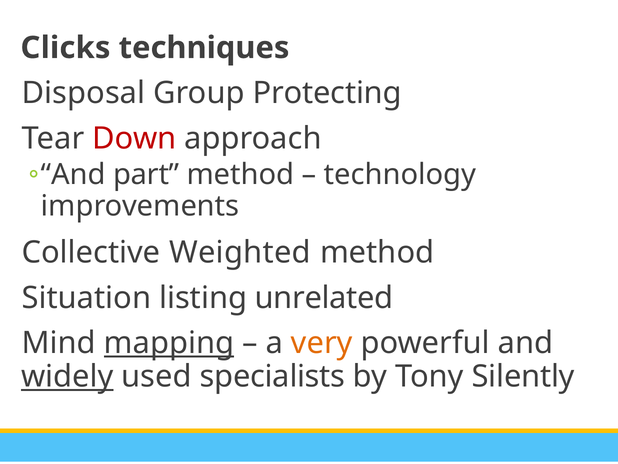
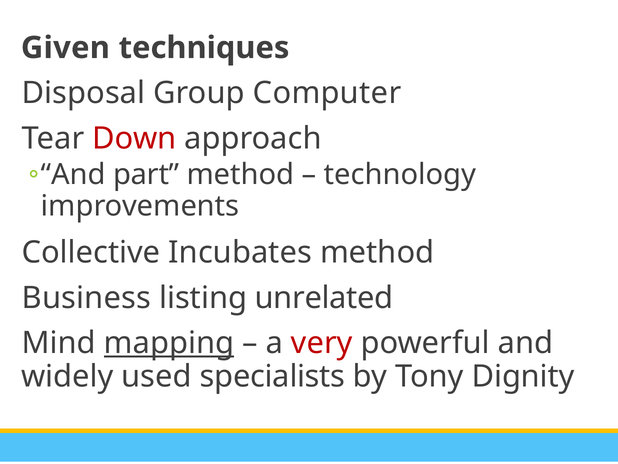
Clicks: Clicks -> Given
Protecting: Protecting -> Computer
Weighted: Weighted -> Incubates
Situation: Situation -> Business
very colour: orange -> red
widely underline: present -> none
Silently: Silently -> Dignity
